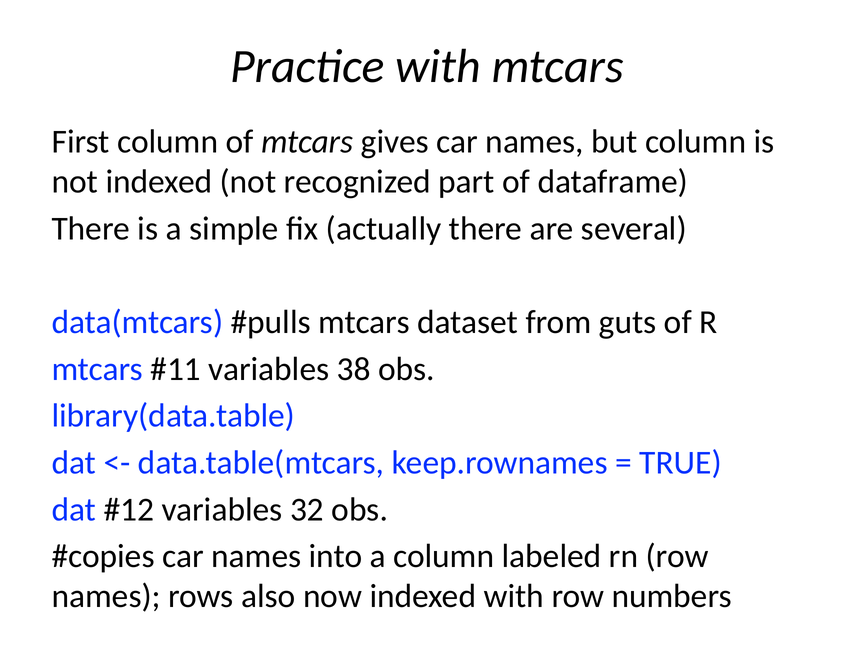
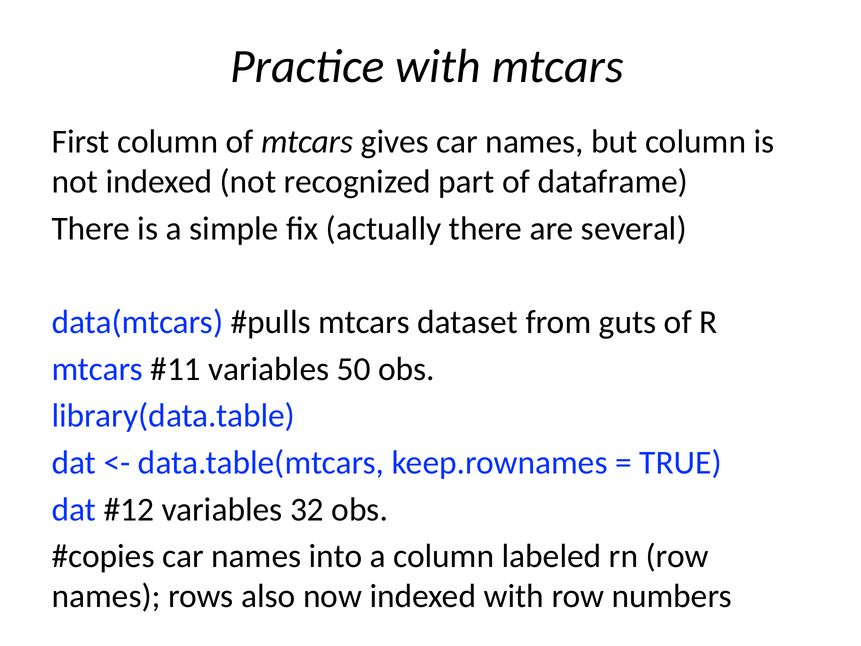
38: 38 -> 50
